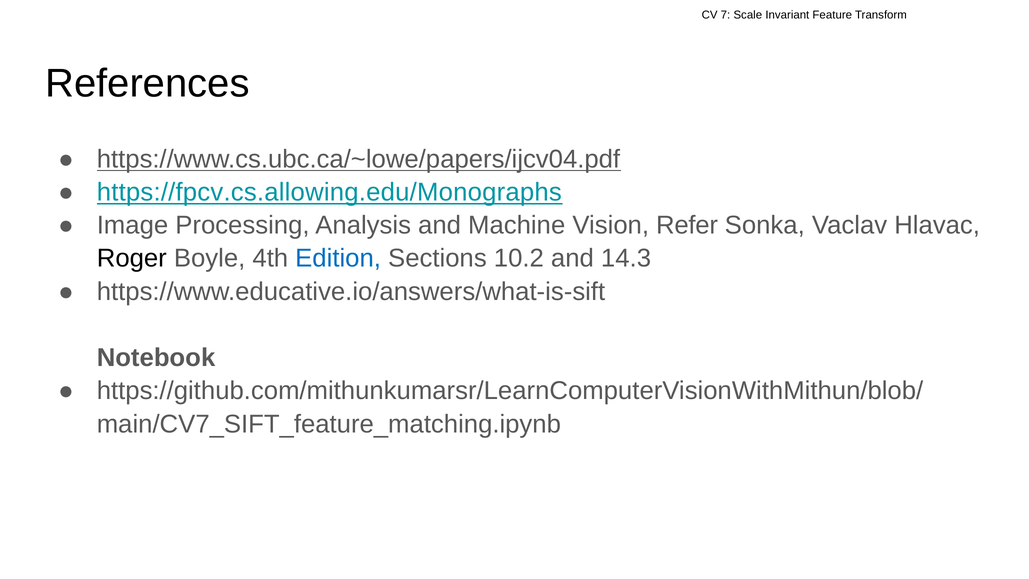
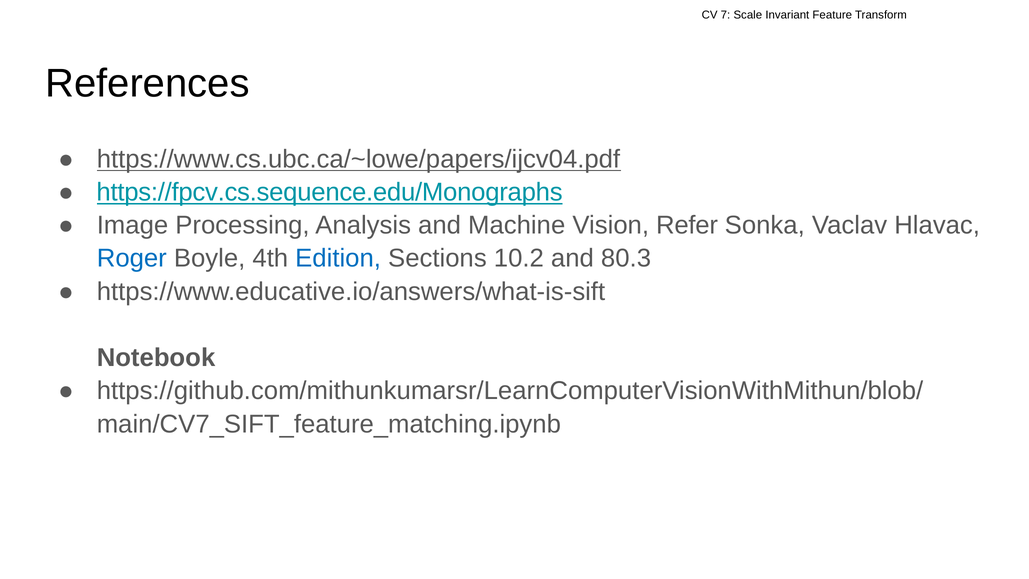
https://fpcv.cs.allowing.edu/Monographs: https://fpcv.cs.allowing.edu/Monographs -> https://fpcv.cs.sequence.edu/Monographs
Roger colour: black -> blue
14.3: 14.3 -> 80.3
